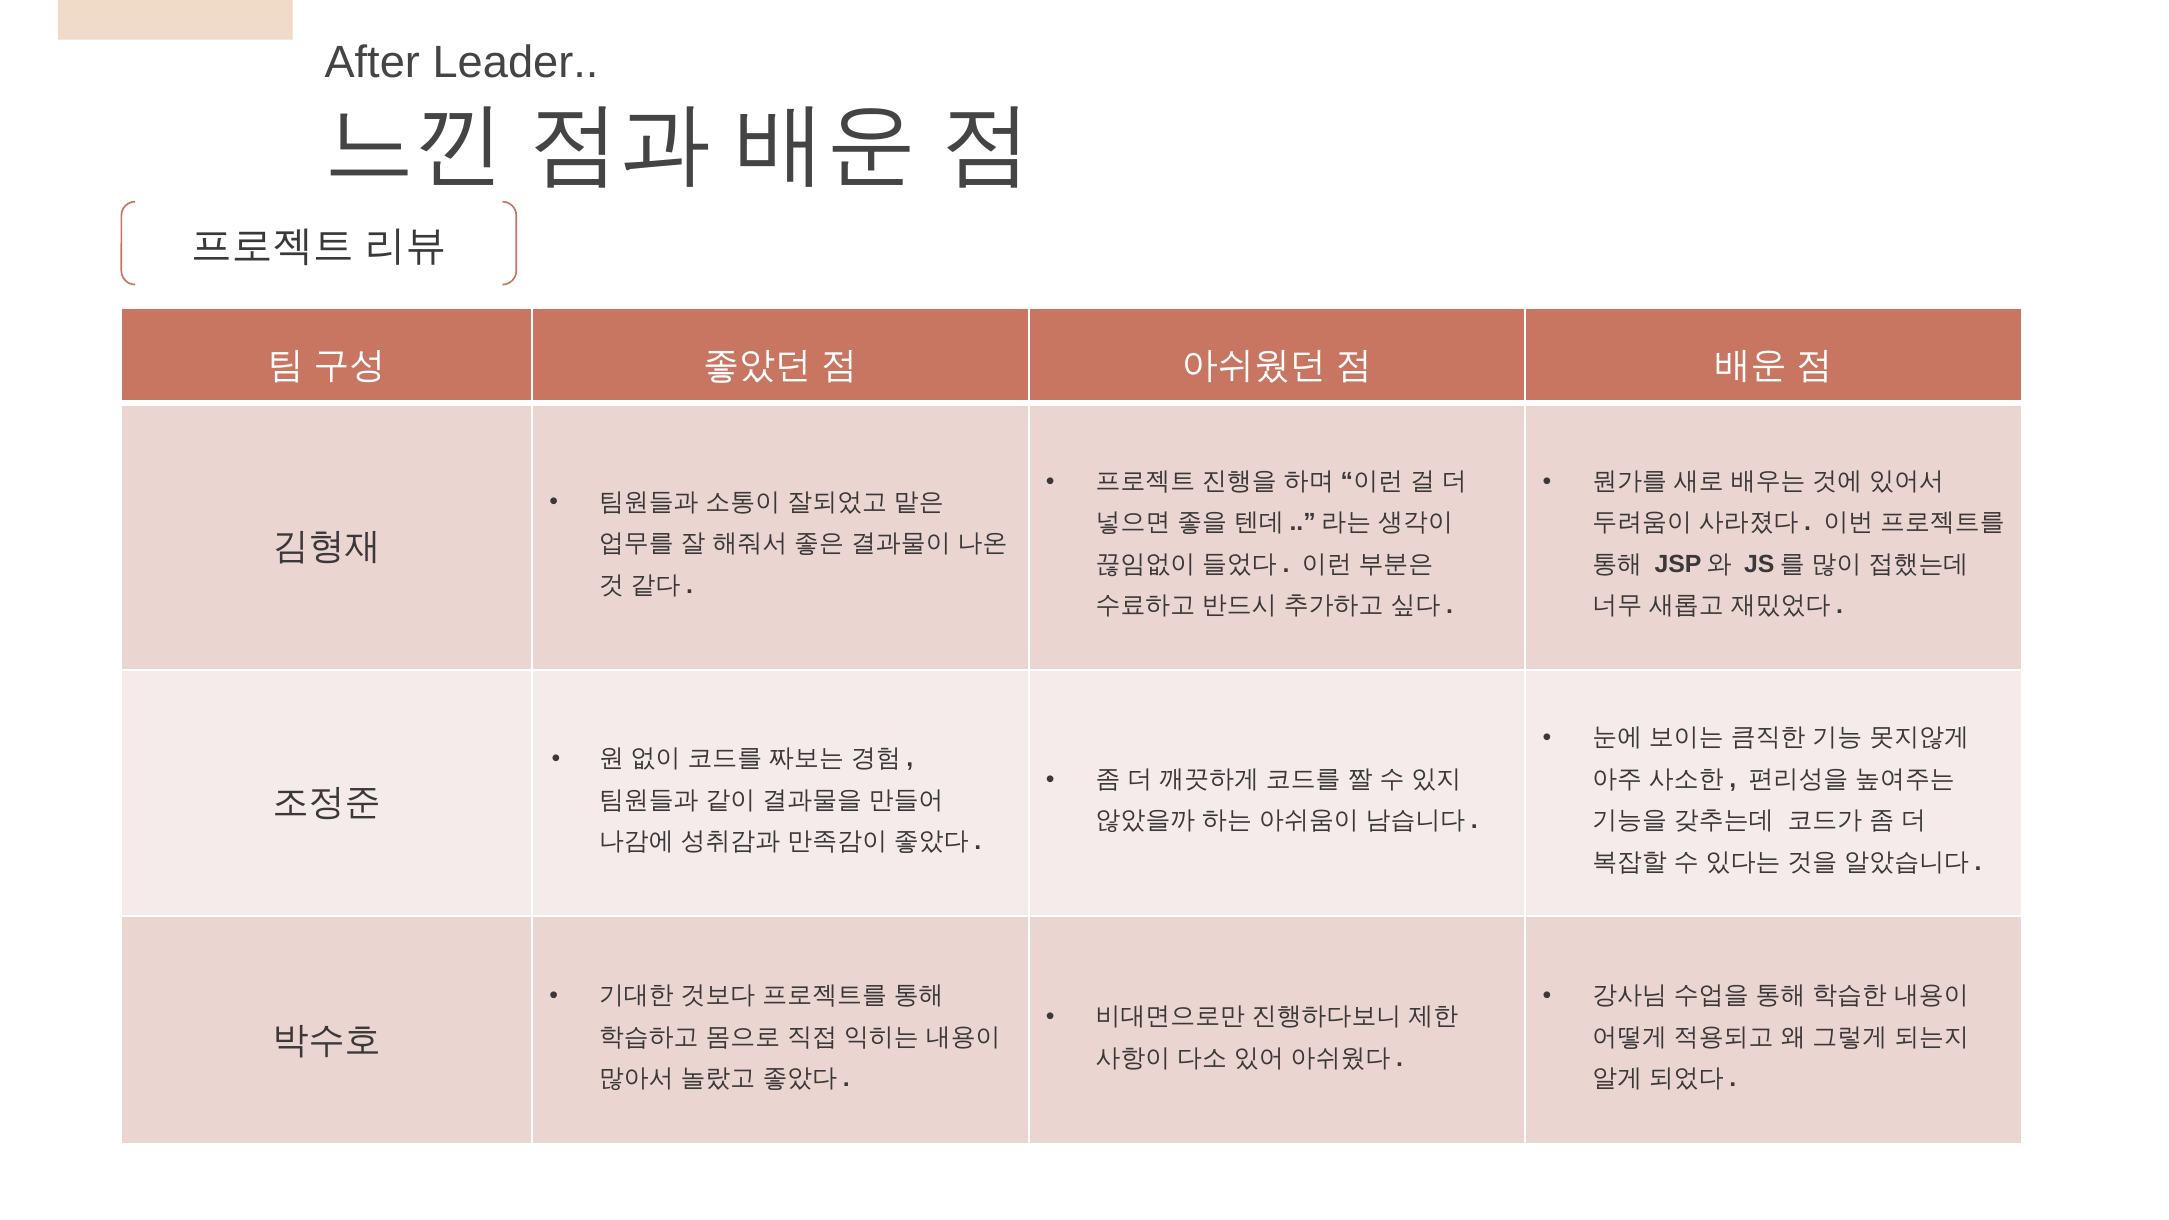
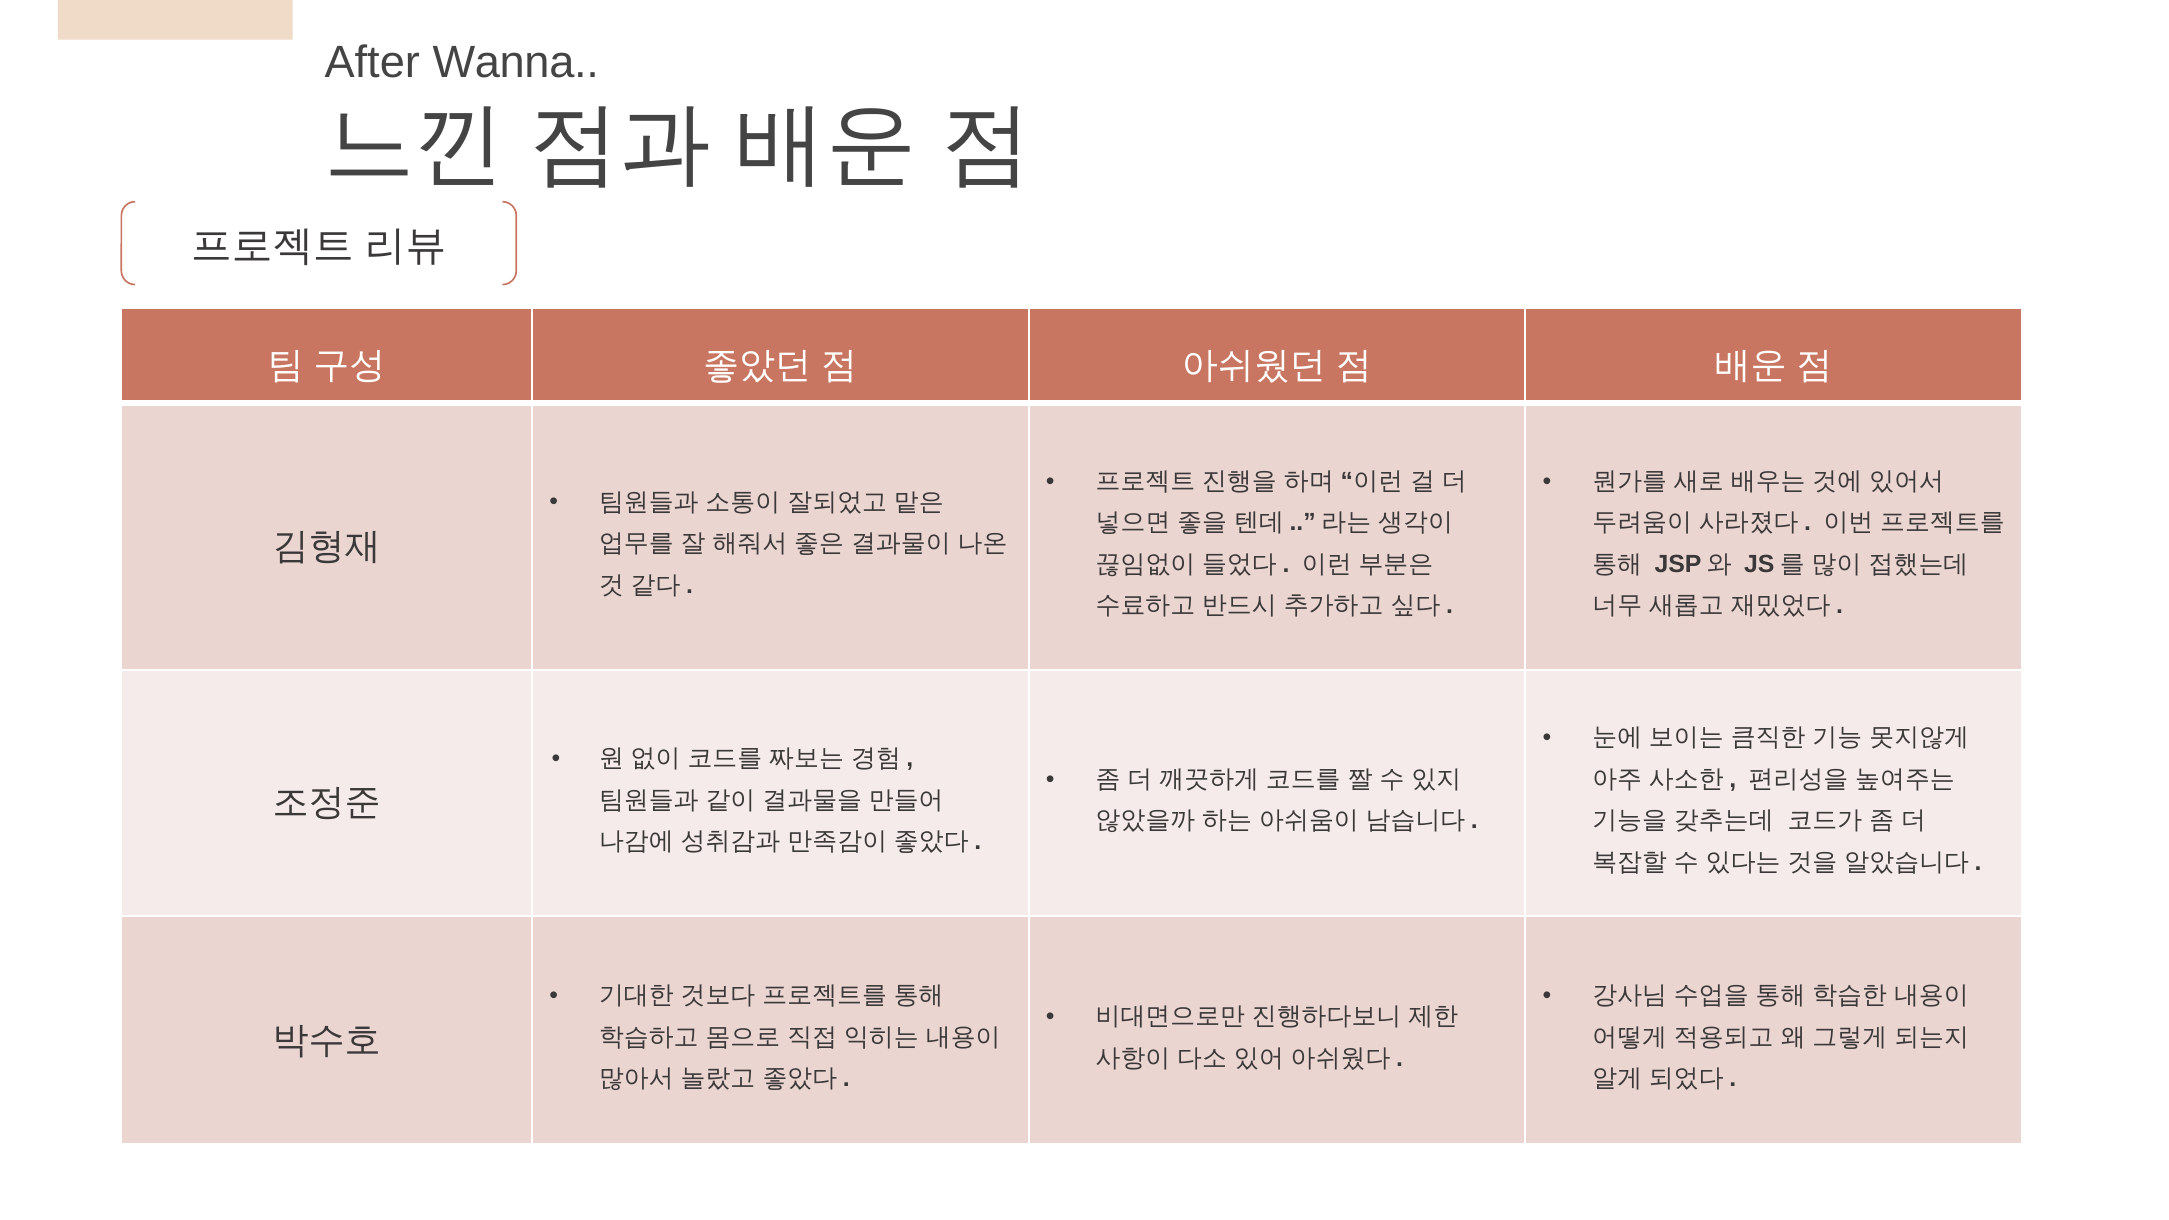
Leader: Leader -> Wanna
